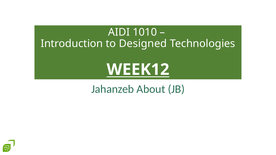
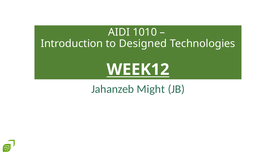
About: About -> Might
